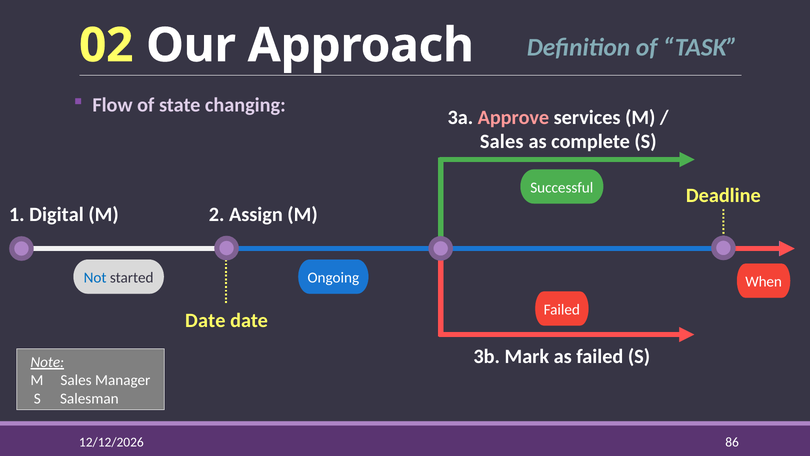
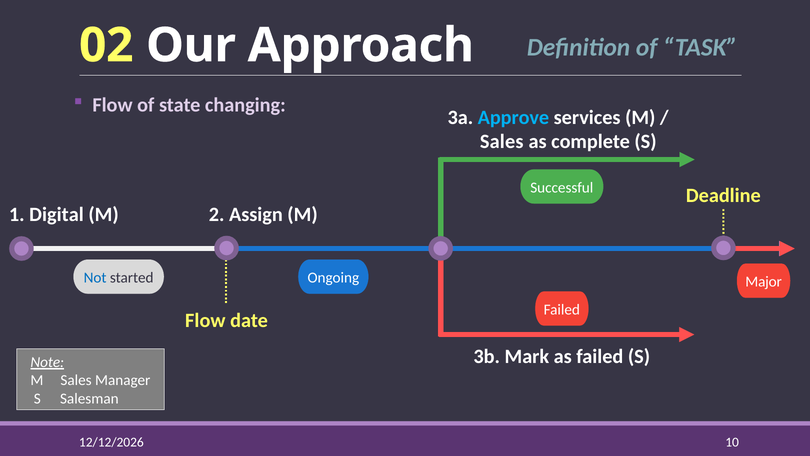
Approve colour: pink -> light blue
When: When -> Major
Date at (205, 320): Date -> Flow
86: 86 -> 10
